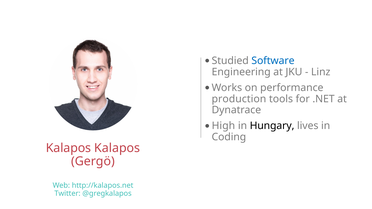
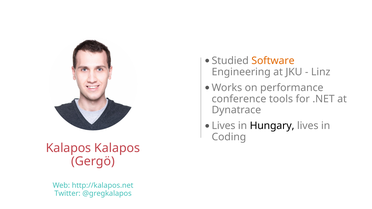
Software colour: blue -> orange
production: production -> conference
High at (223, 126): High -> Lives
